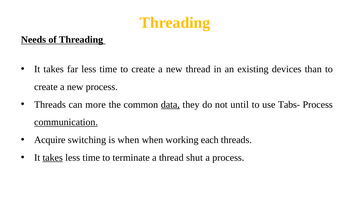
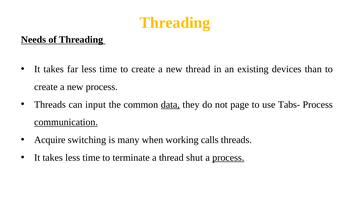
more: more -> input
until: until -> page
is when: when -> many
each: each -> calls
takes at (53, 158) underline: present -> none
process at (228, 158) underline: none -> present
